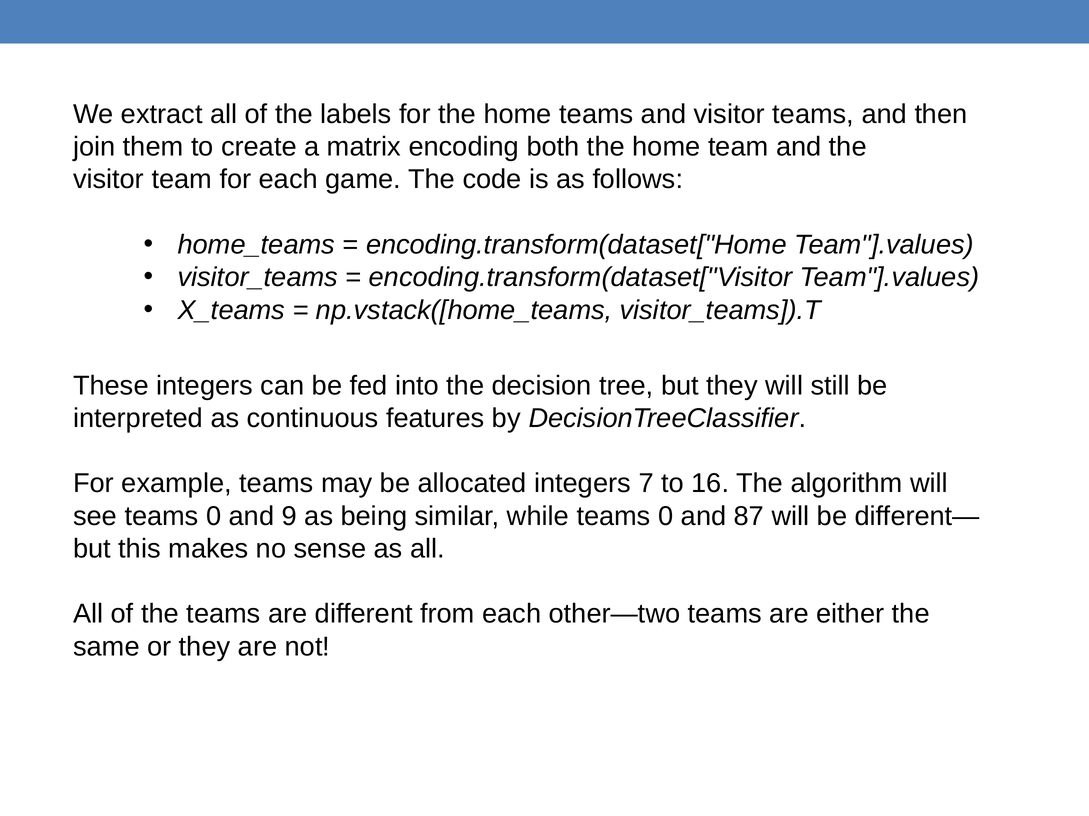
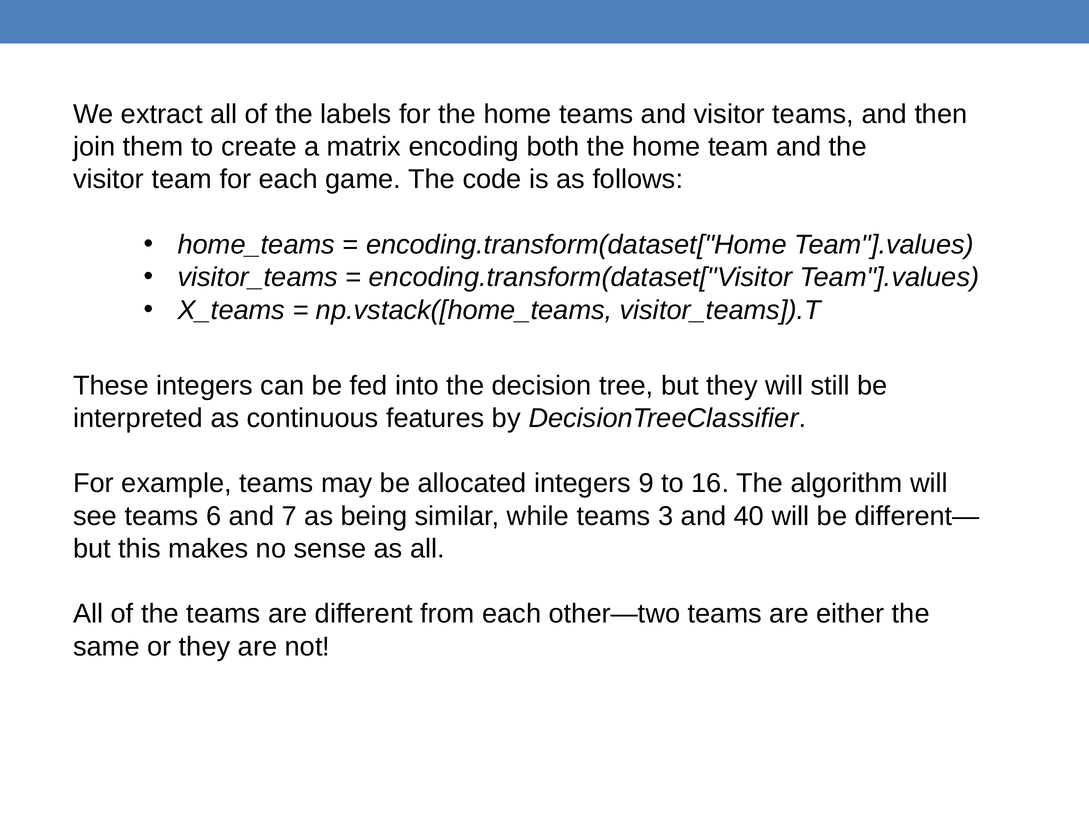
7: 7 -> 9
see teams 0: 0 -> 6
9: 9 -> 7
while teams 0: 0 -> 3
87: 87 -> 40
